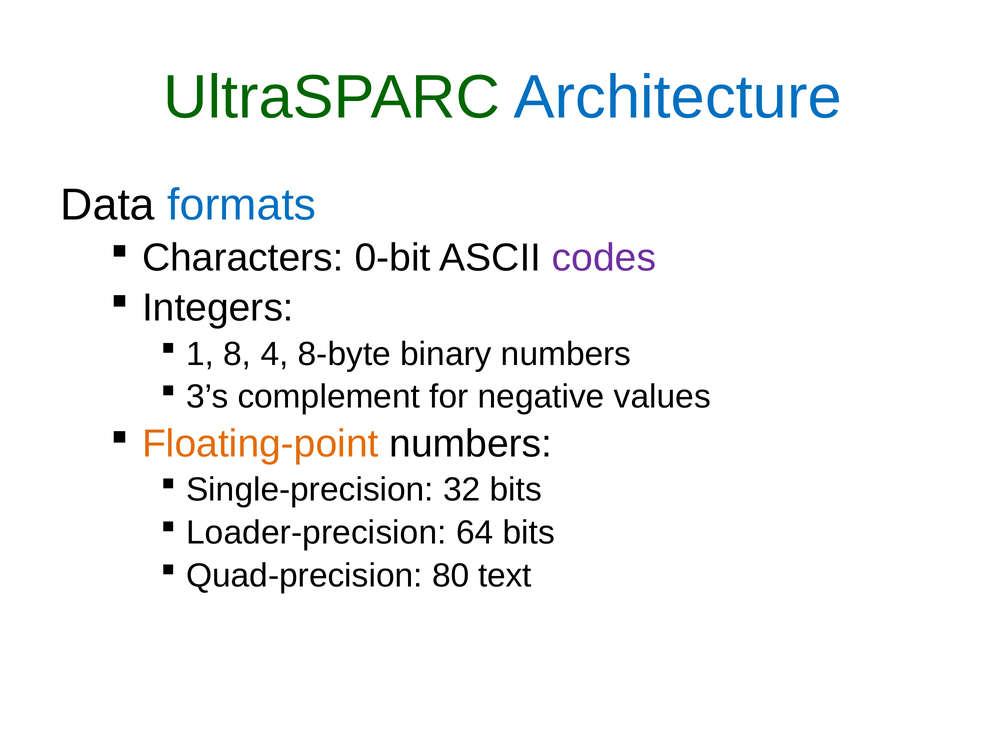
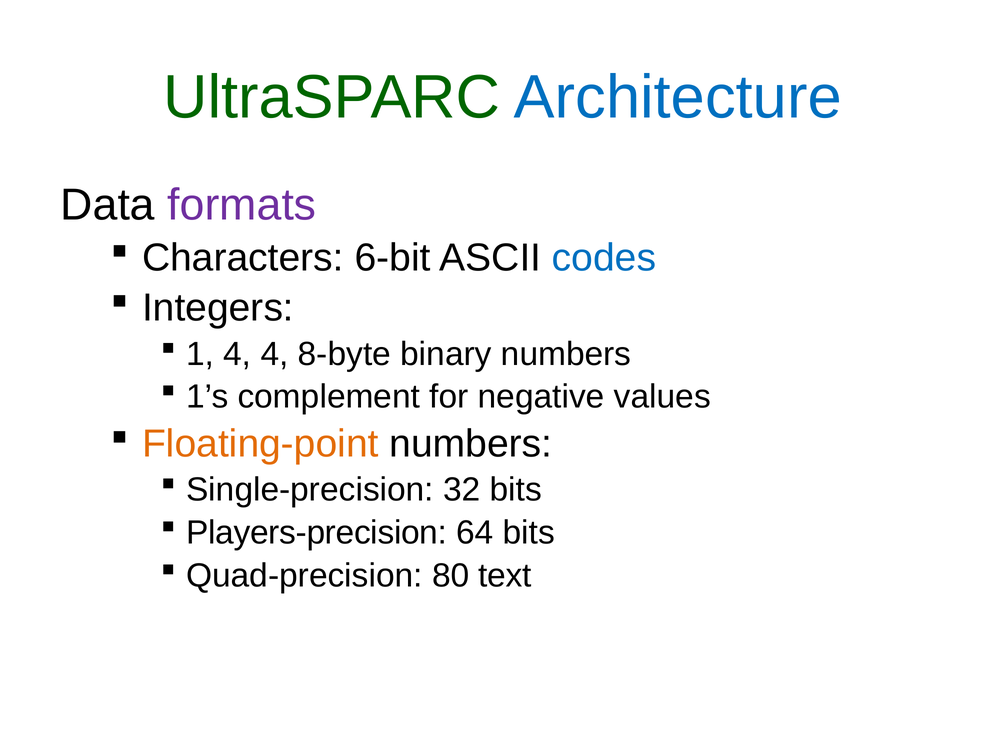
formats colour: blue -> purple
0-bit: 0-bit -> 6-bit
codes colour: purple -> blue
1 8: 8 -> 4
3’s: 3’s -> 1’s
Loader-precision: Loader-precision -> Players-precision
